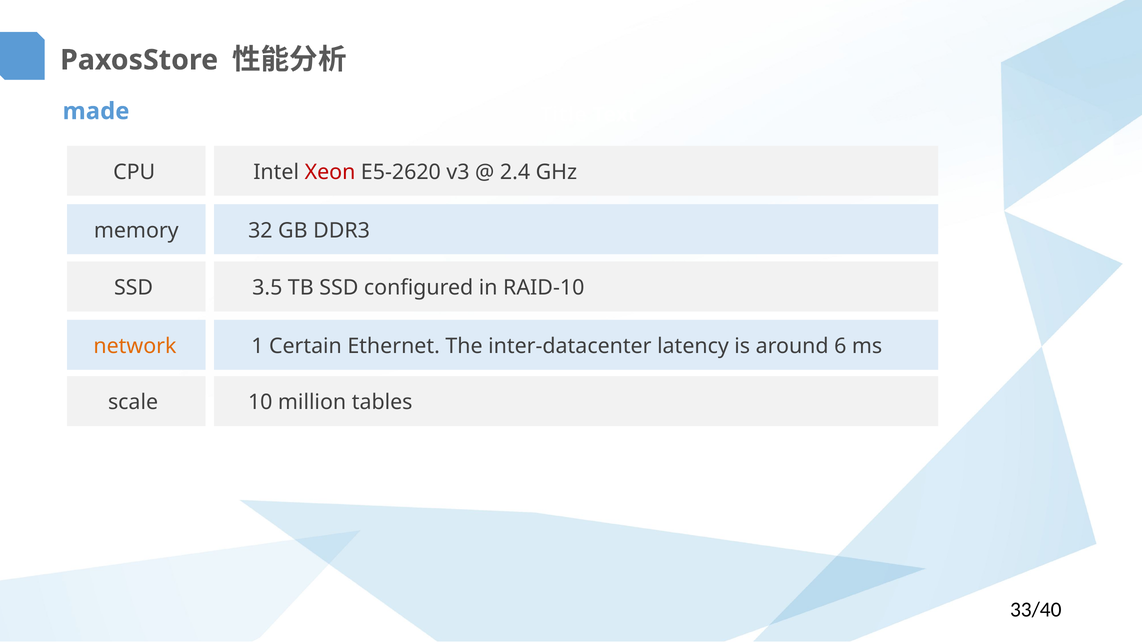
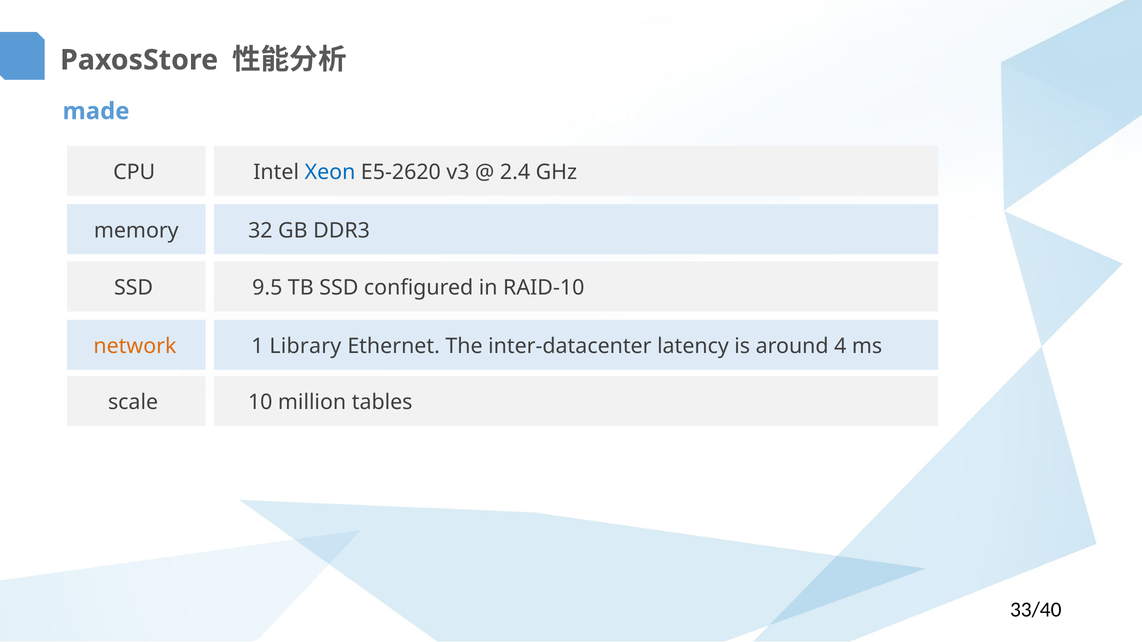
Xeon colour: red -> blue
3.5: 3.5 -> 9.5
Certain: Certain -> Library
6: 6 -> 4
